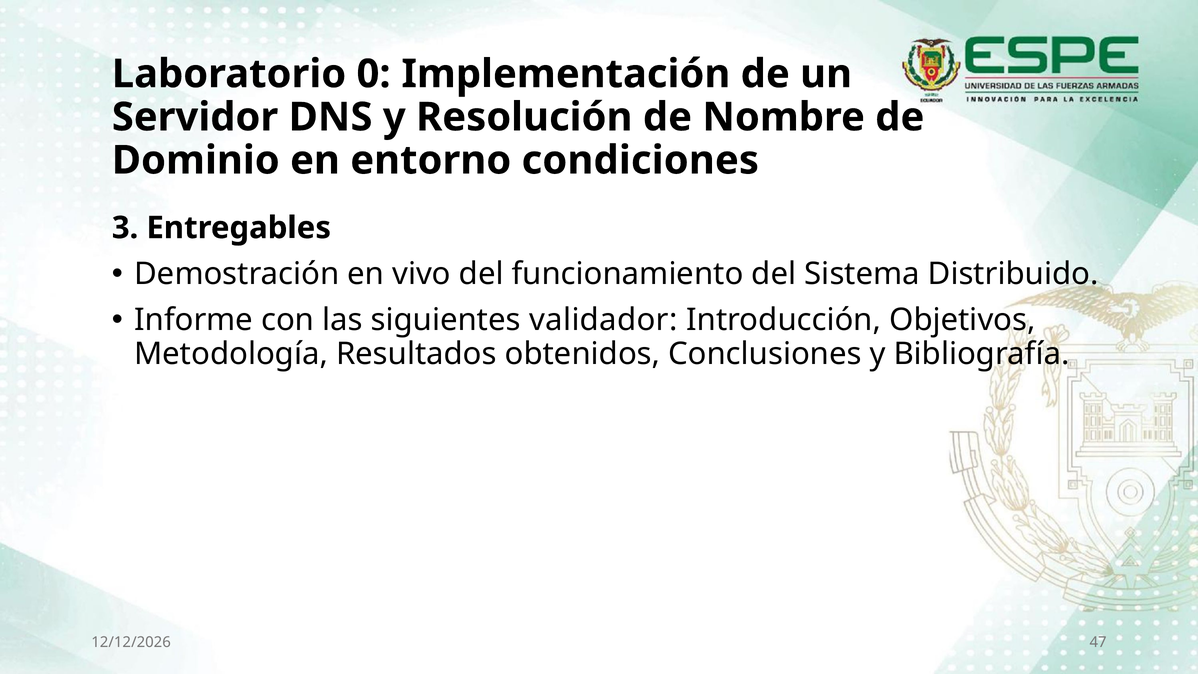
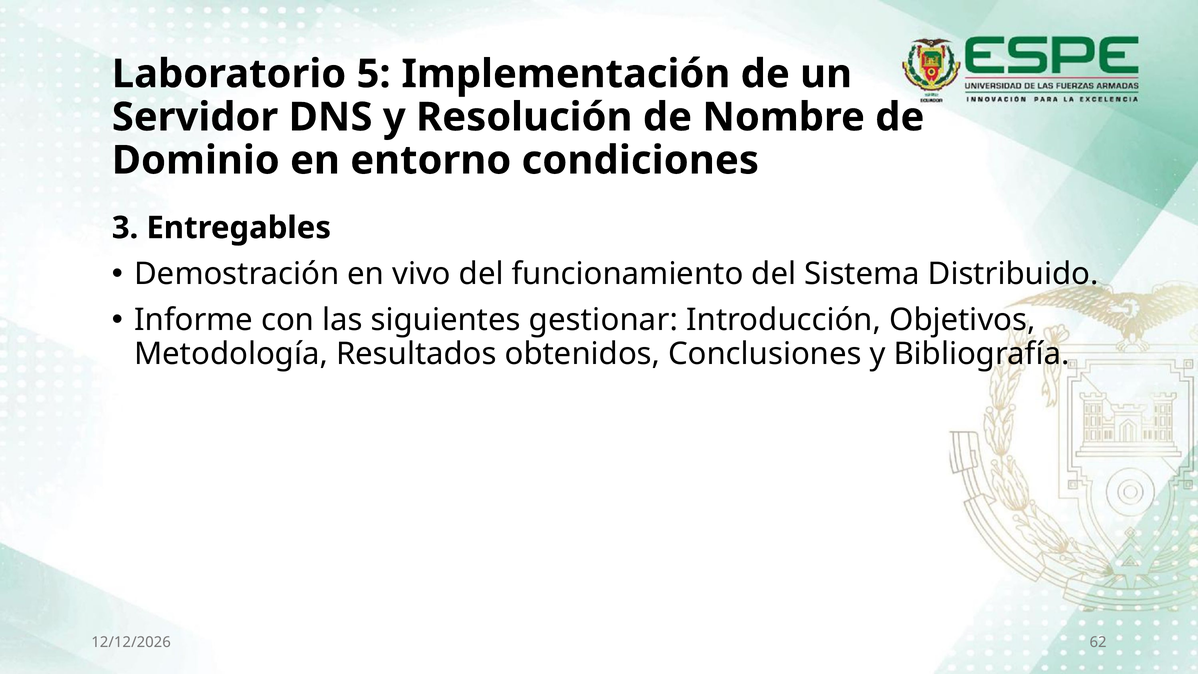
0: 0 -> 5
validador: validador -> gestionar
47: 47 -> 62
